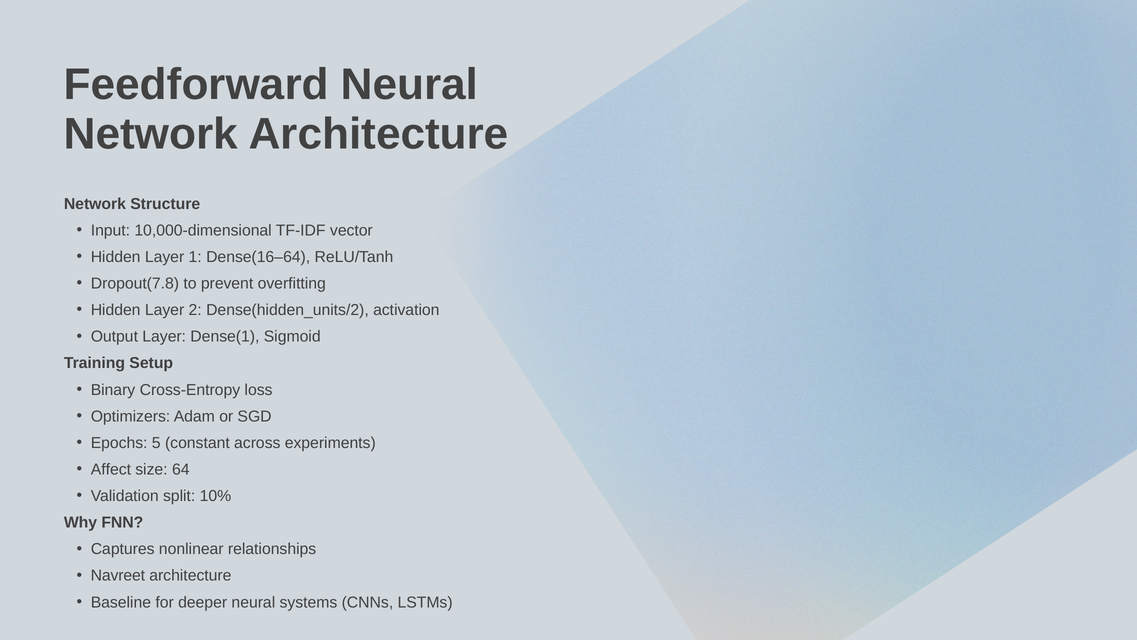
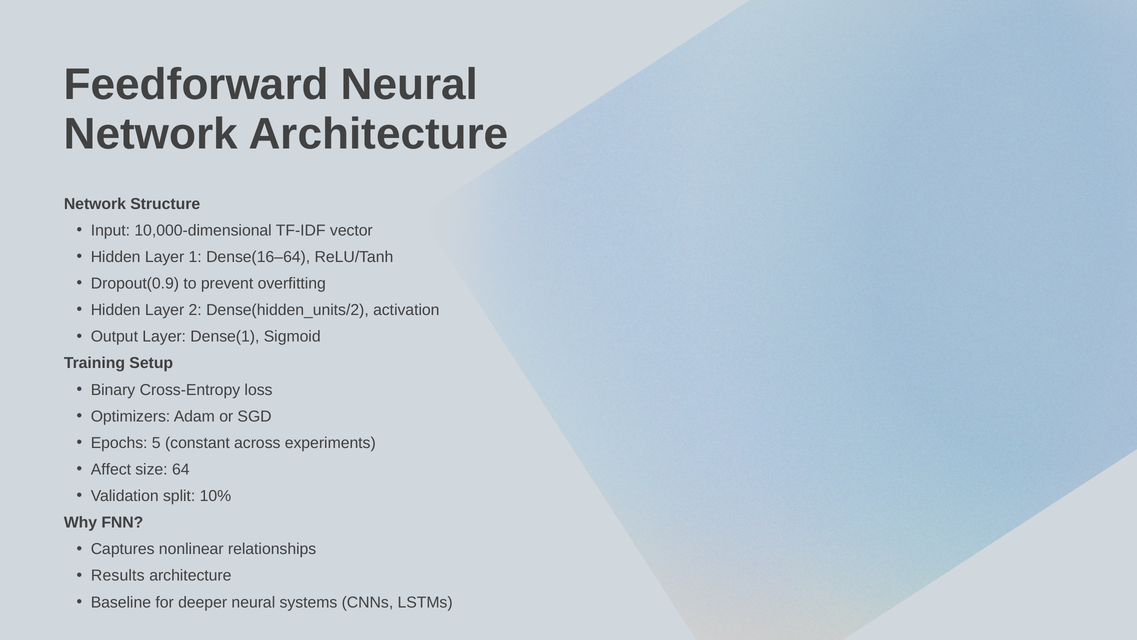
Dropout(7.8: Dropout(7.8 -> Dropout(0.9
Navreet: Navreet -> Results
